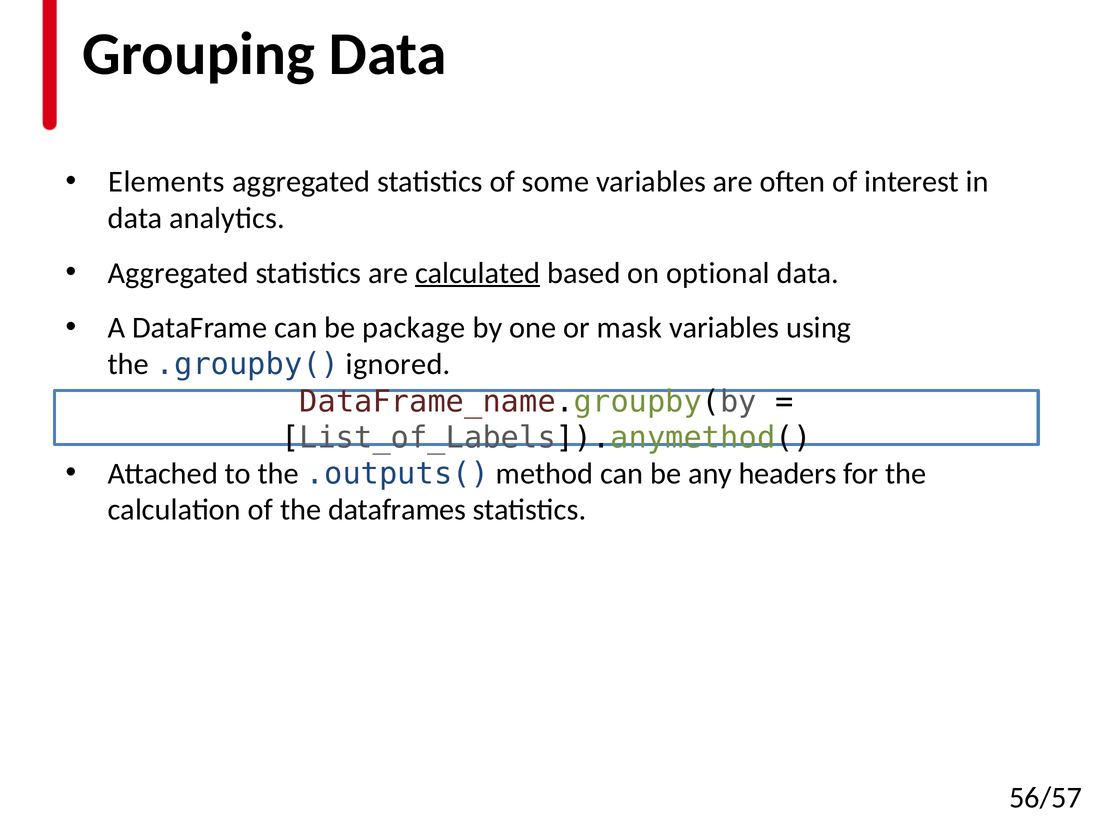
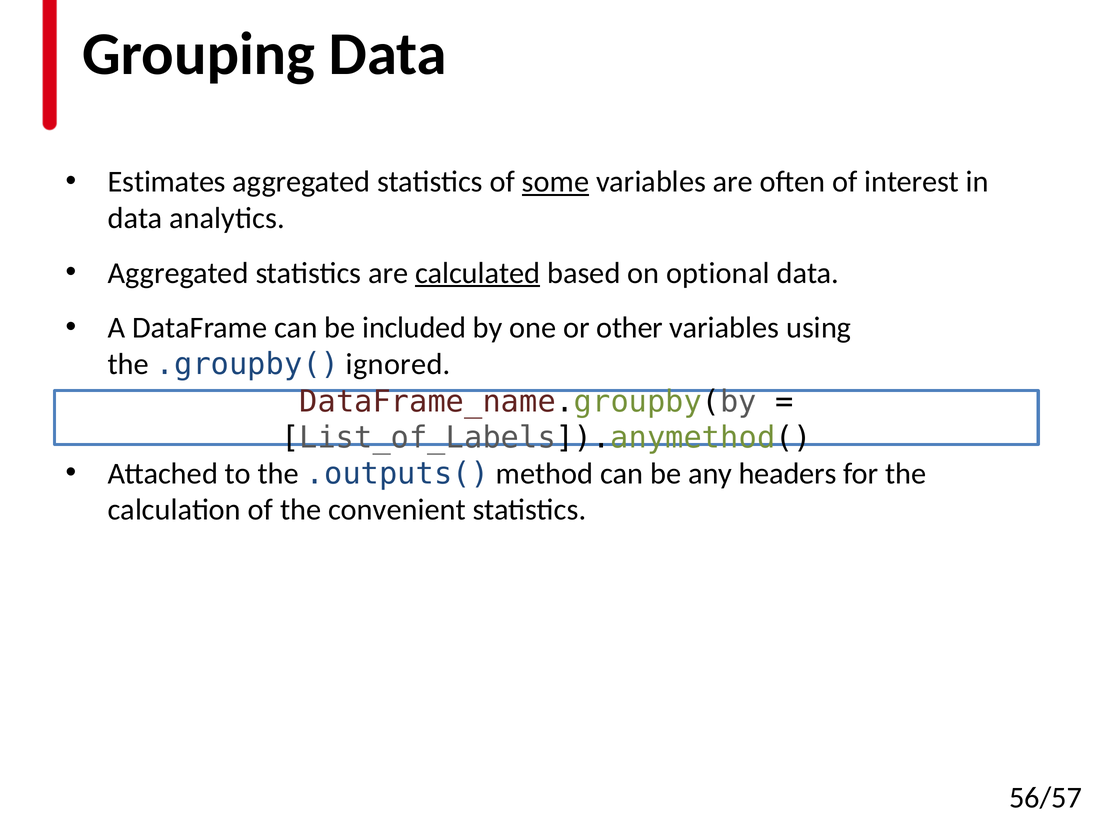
Elements: Elements -> Estimates
some underline: none -> present
package: package -> included
mask: mask -> other
dataframes: dataframes -> convenient
